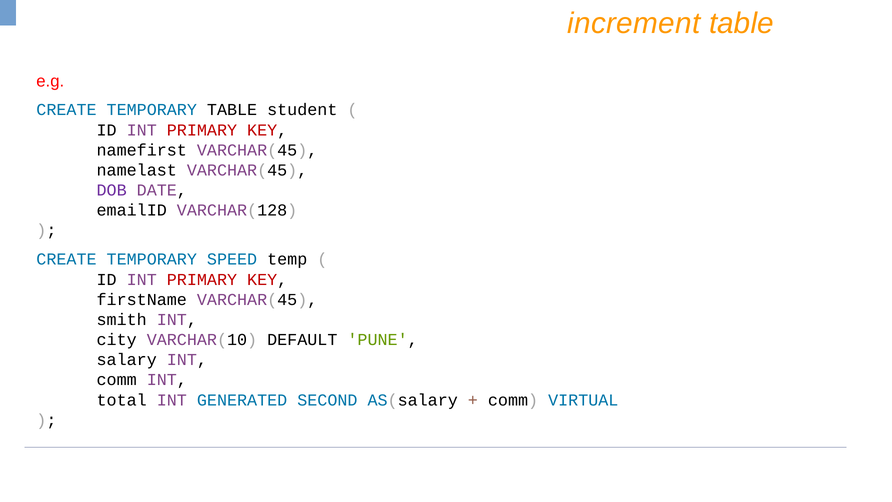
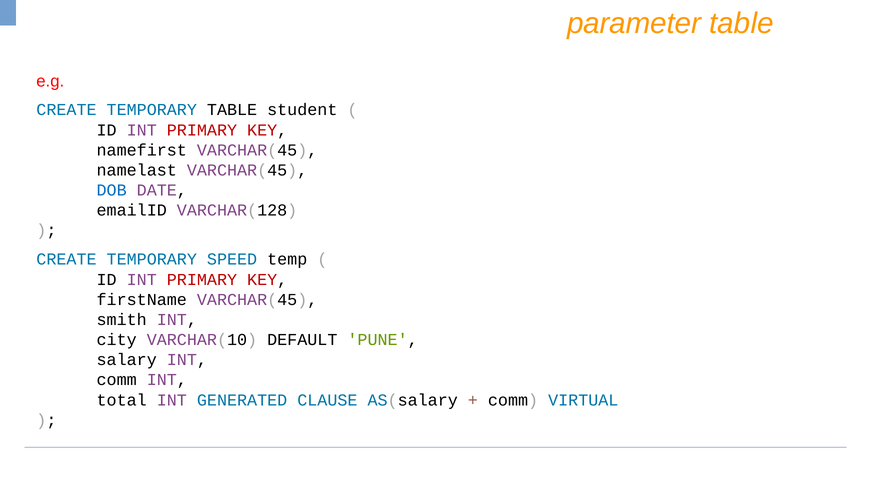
increment: increment -> parameter
DOB colour: purple -> blue
SECOND: SECOND -> CLAUSE
